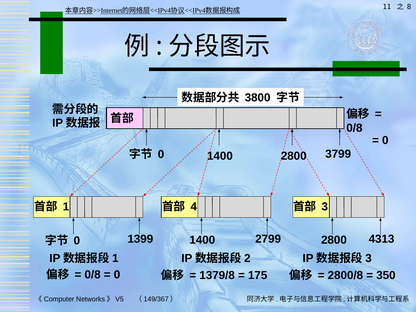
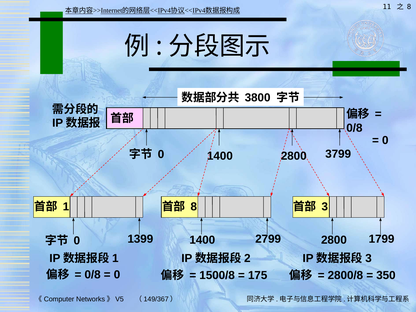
4 at (194, 207): 4 -> 8
4313: 4313 -> 1799
1379/8: 1379/8 -> 1500/8
